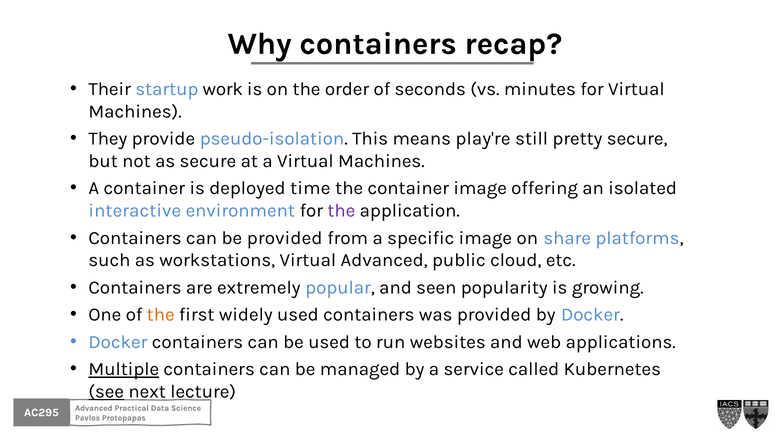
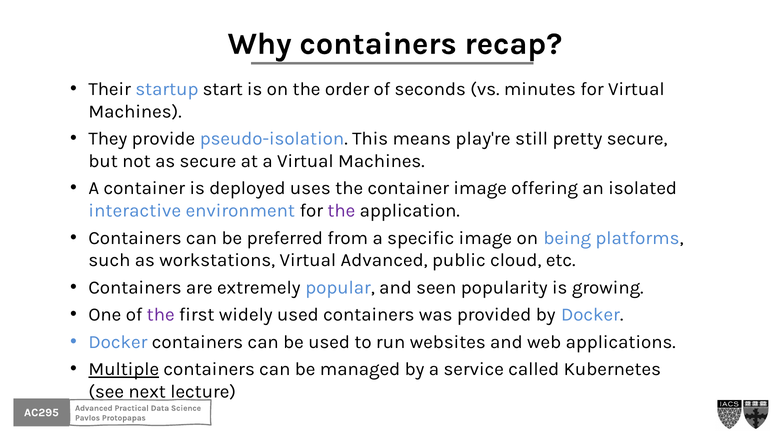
work: work -> start
time: time -> uses
be provided: provided -> preferred
share: share -> being
the at (161, 315) colour: orange -> purple
see underline: present -> none
